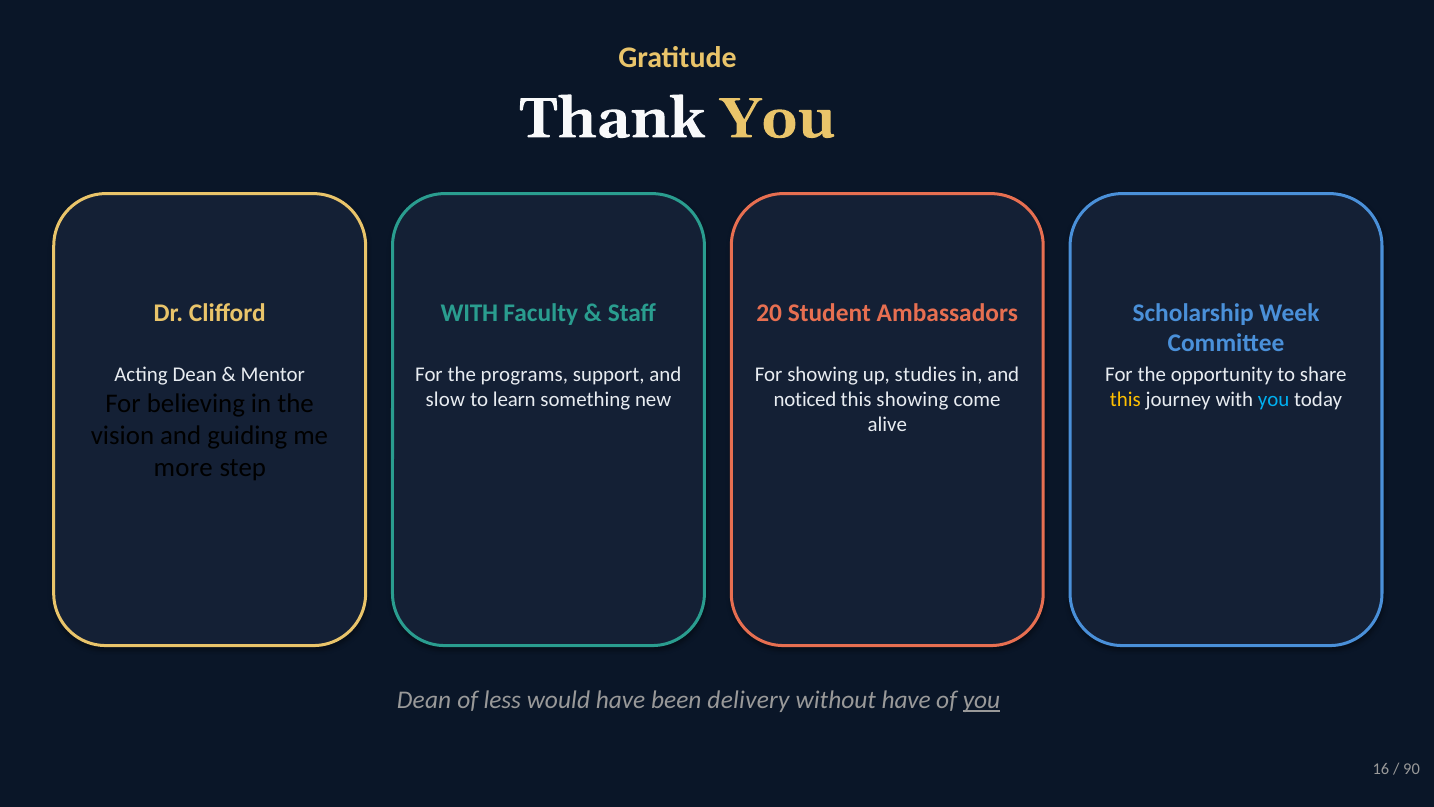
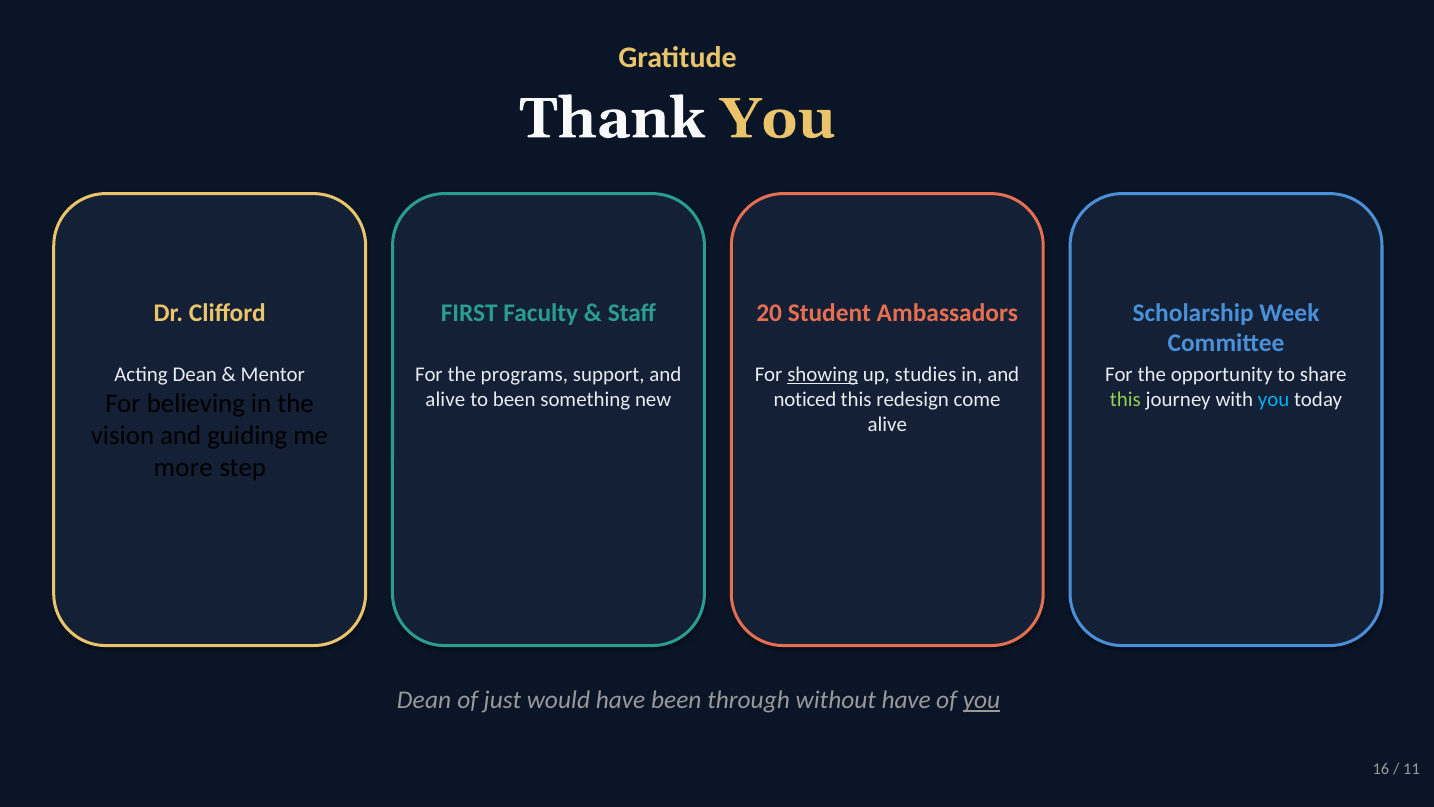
WITH at (469, 313): WITH -> FIRST
showing at (823, 374) underline: none -> present
slow at (445, 399): slow -> alive
to learn: learn -> been
this showing: showing -> redesign
this at (1125, 399) colour: yellow -> light green
less: less -> just
delivery: delivery -> through
90: 90 -> 11
